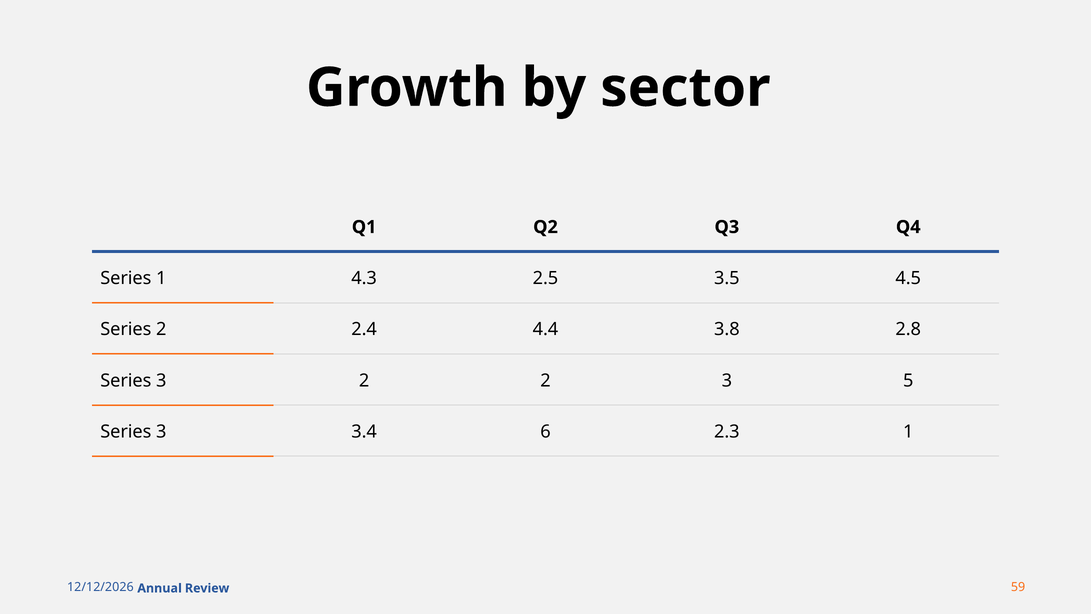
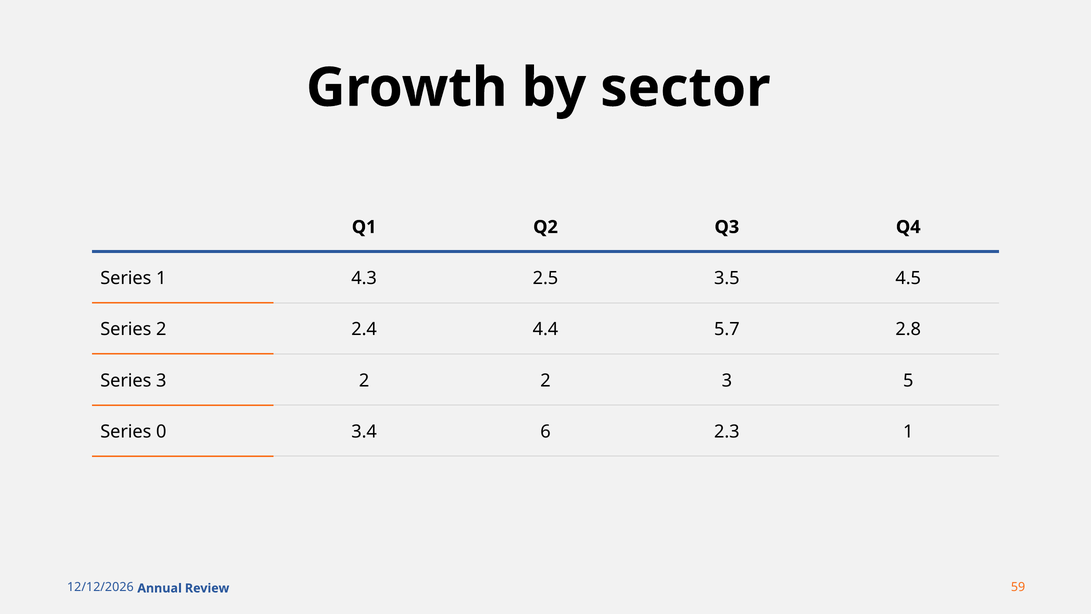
3.8: 3.8 -> 5.7
3 at (161, 431): 3 -> 0
